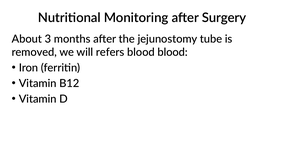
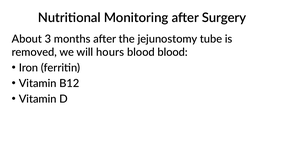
refers: refers -> hours
